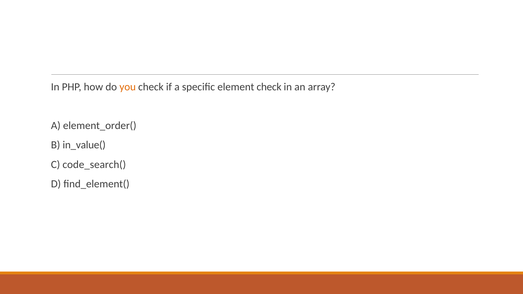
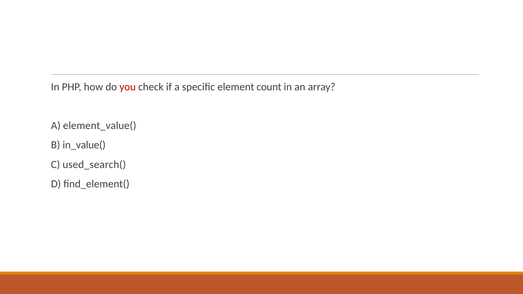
you colour: orange -> red
element check: check -> count
element_order(: element_order( -> element_value(
code_search(: code_search( -> used_search(
